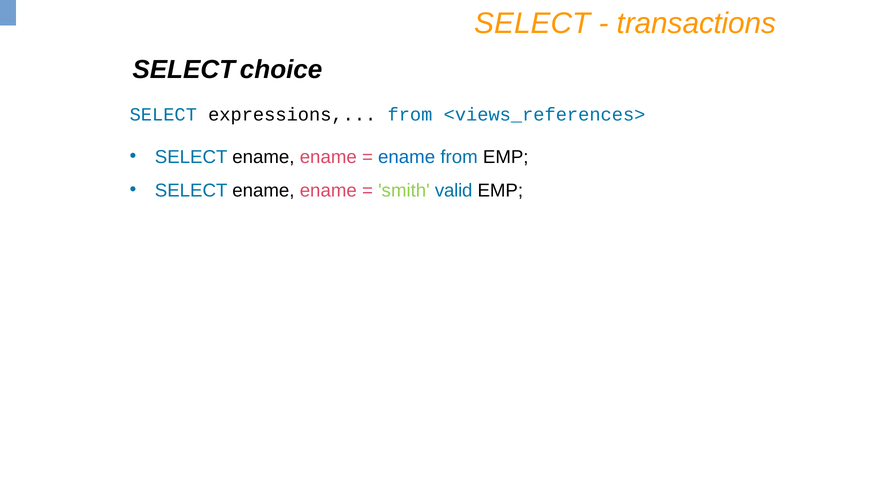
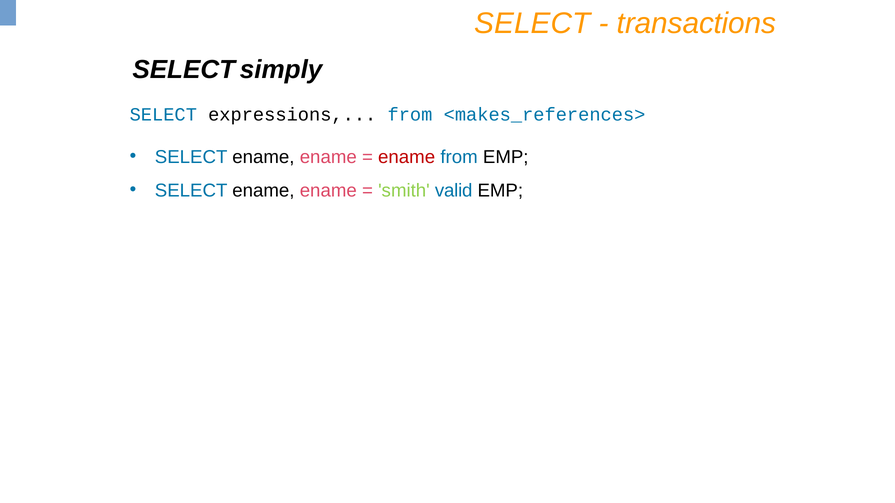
choice: choice -> simply
<views_references>: <views_references> -> <makes_references>
ename at (407, 157) colour: blue -> red
